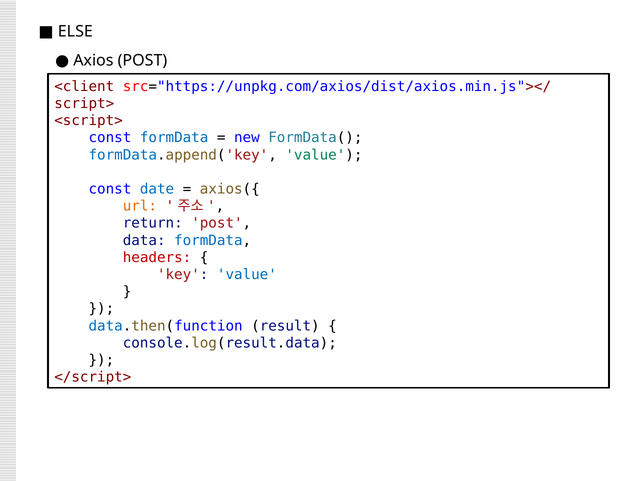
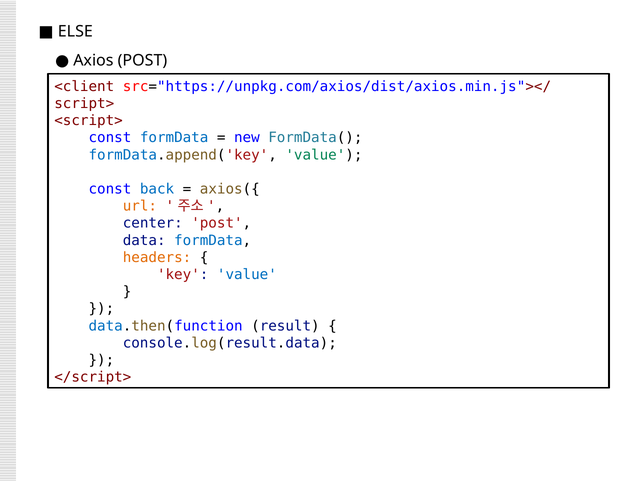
date: date -> back
return: return -> center
headers colour: red -> orange
